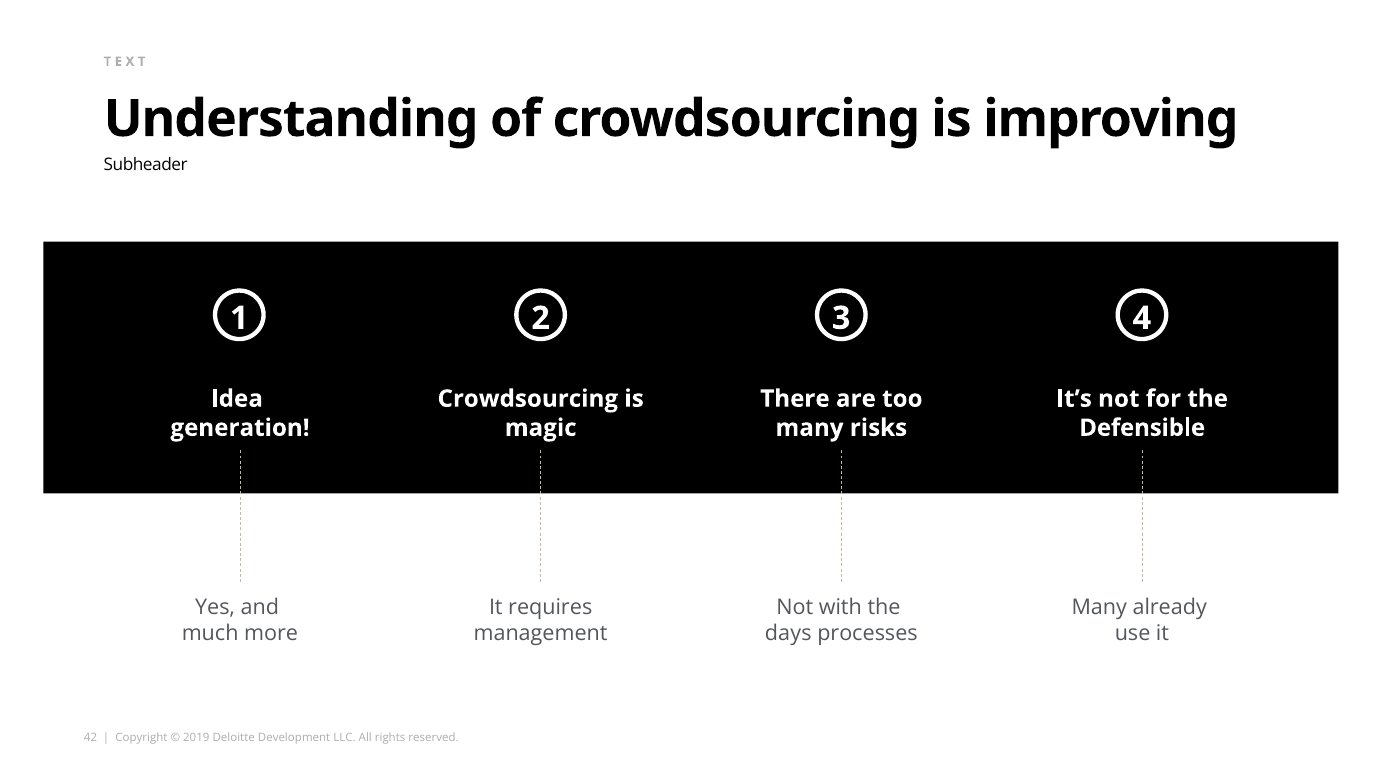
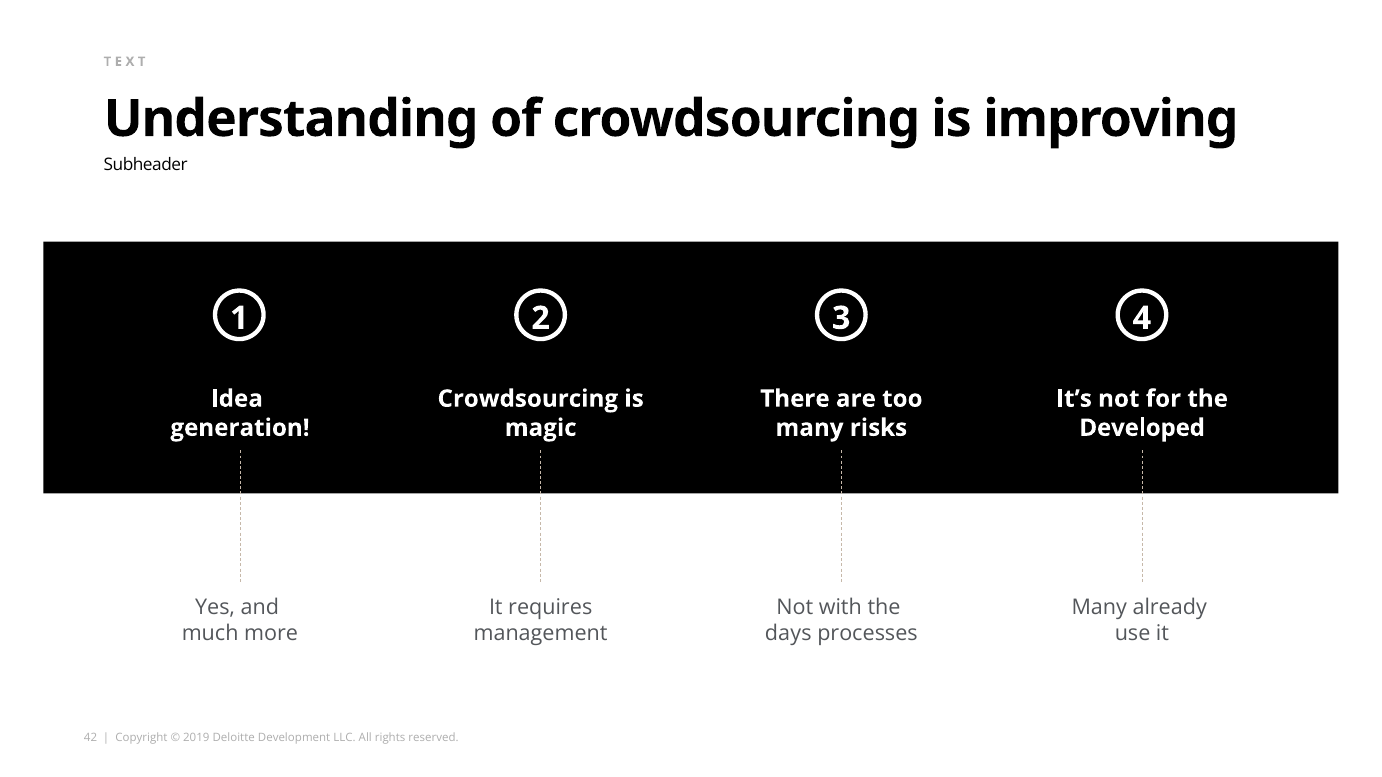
Defensible: Defensible -> Developed
